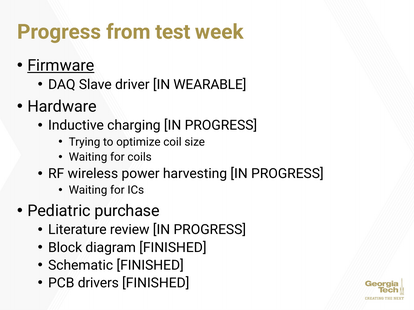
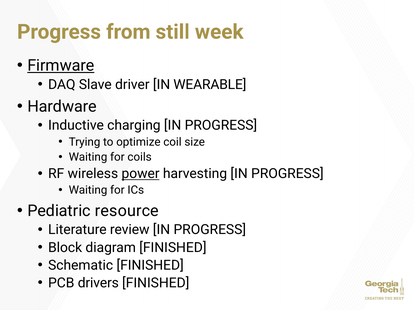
test: test -> still
power underline: none -> present
purchase: purchase -> resource
